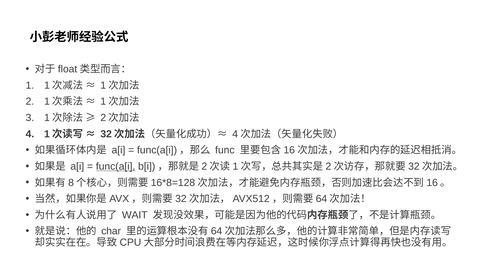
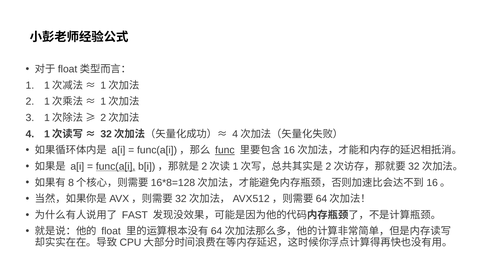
func underline: none -> present
WAIT: WAIT -> FAST
char: char -> float
